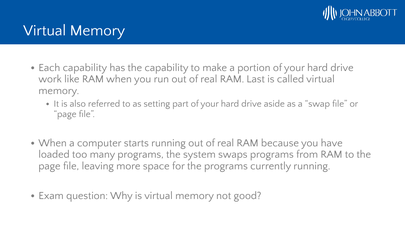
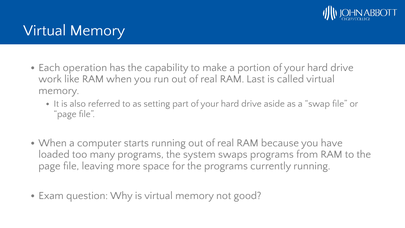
Each capability: capability -> operation
